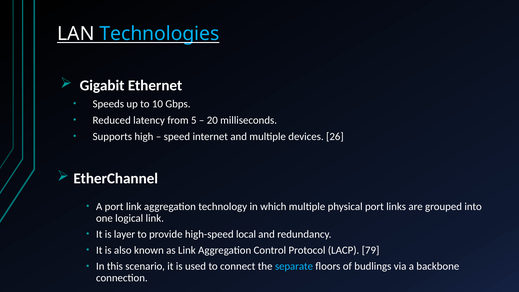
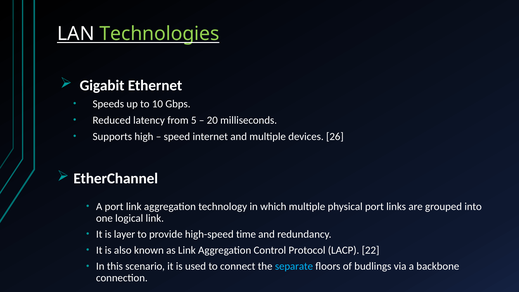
Technologies colour: light blue -> light green
local: local -> time
79: 79 -> 22
